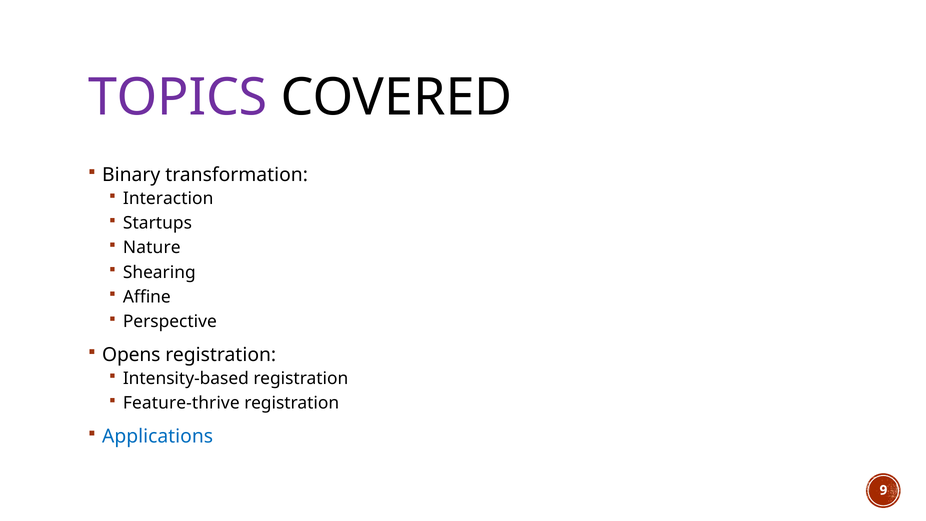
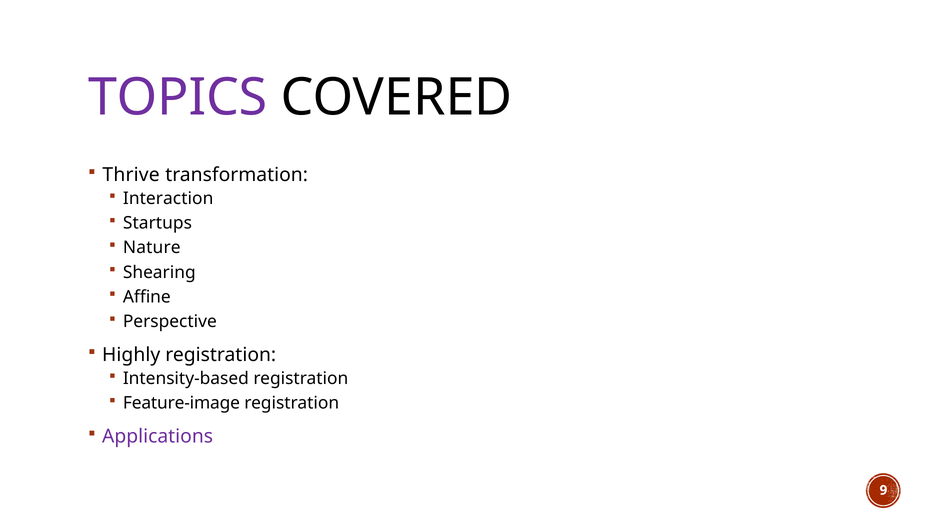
Binary: Binary -> Thrive
Opens: Opens -> Highly
Feature-thrive: Feature-thrive -> Feature-image
Applications colour: blue -> purple
